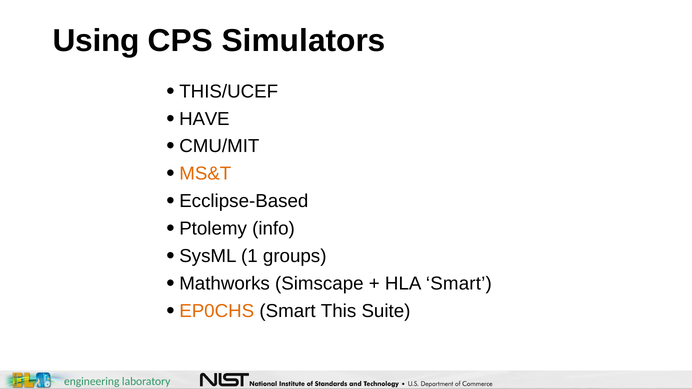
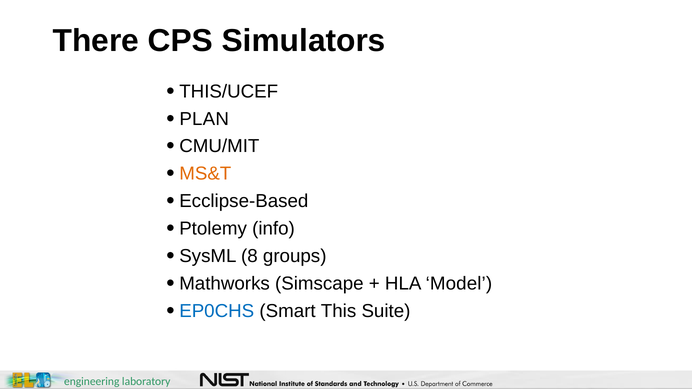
Using: Using -> There
HAVE: HAVE -> PLAN
1: 1 -> 8
HLA Smart: Smart -> Model
EP0CHS colour: orange -> blue
